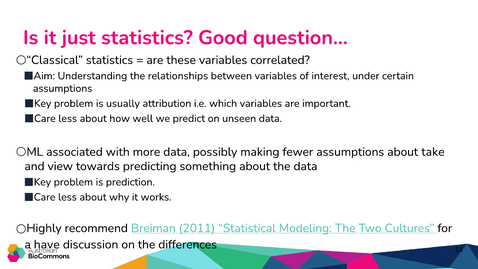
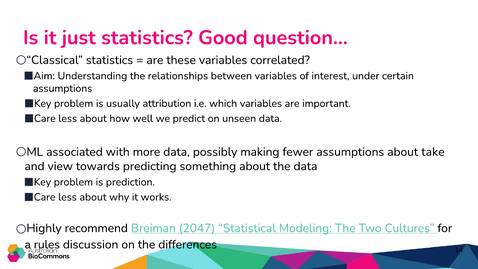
2011: 2011 -> 2047
have: have -> rules
